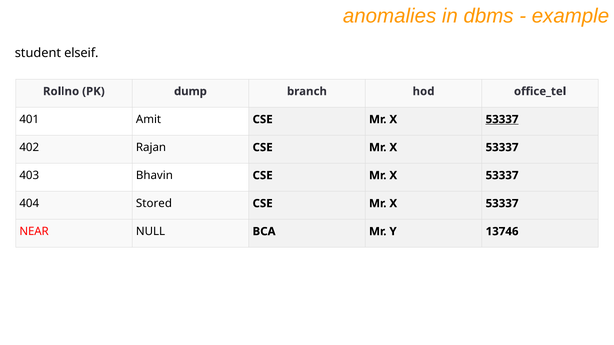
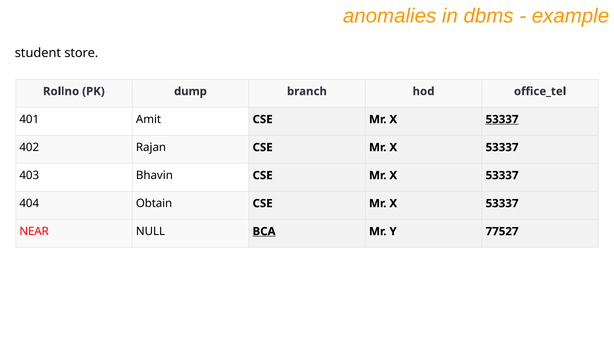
elseif: elseif -> store
Stored: Stored -> Obtain
BCA underline: none -> present
13746: 13746 -> 77527
